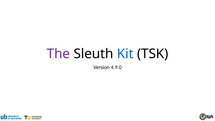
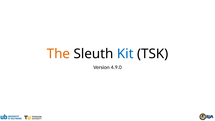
The colour: purple -> orange
